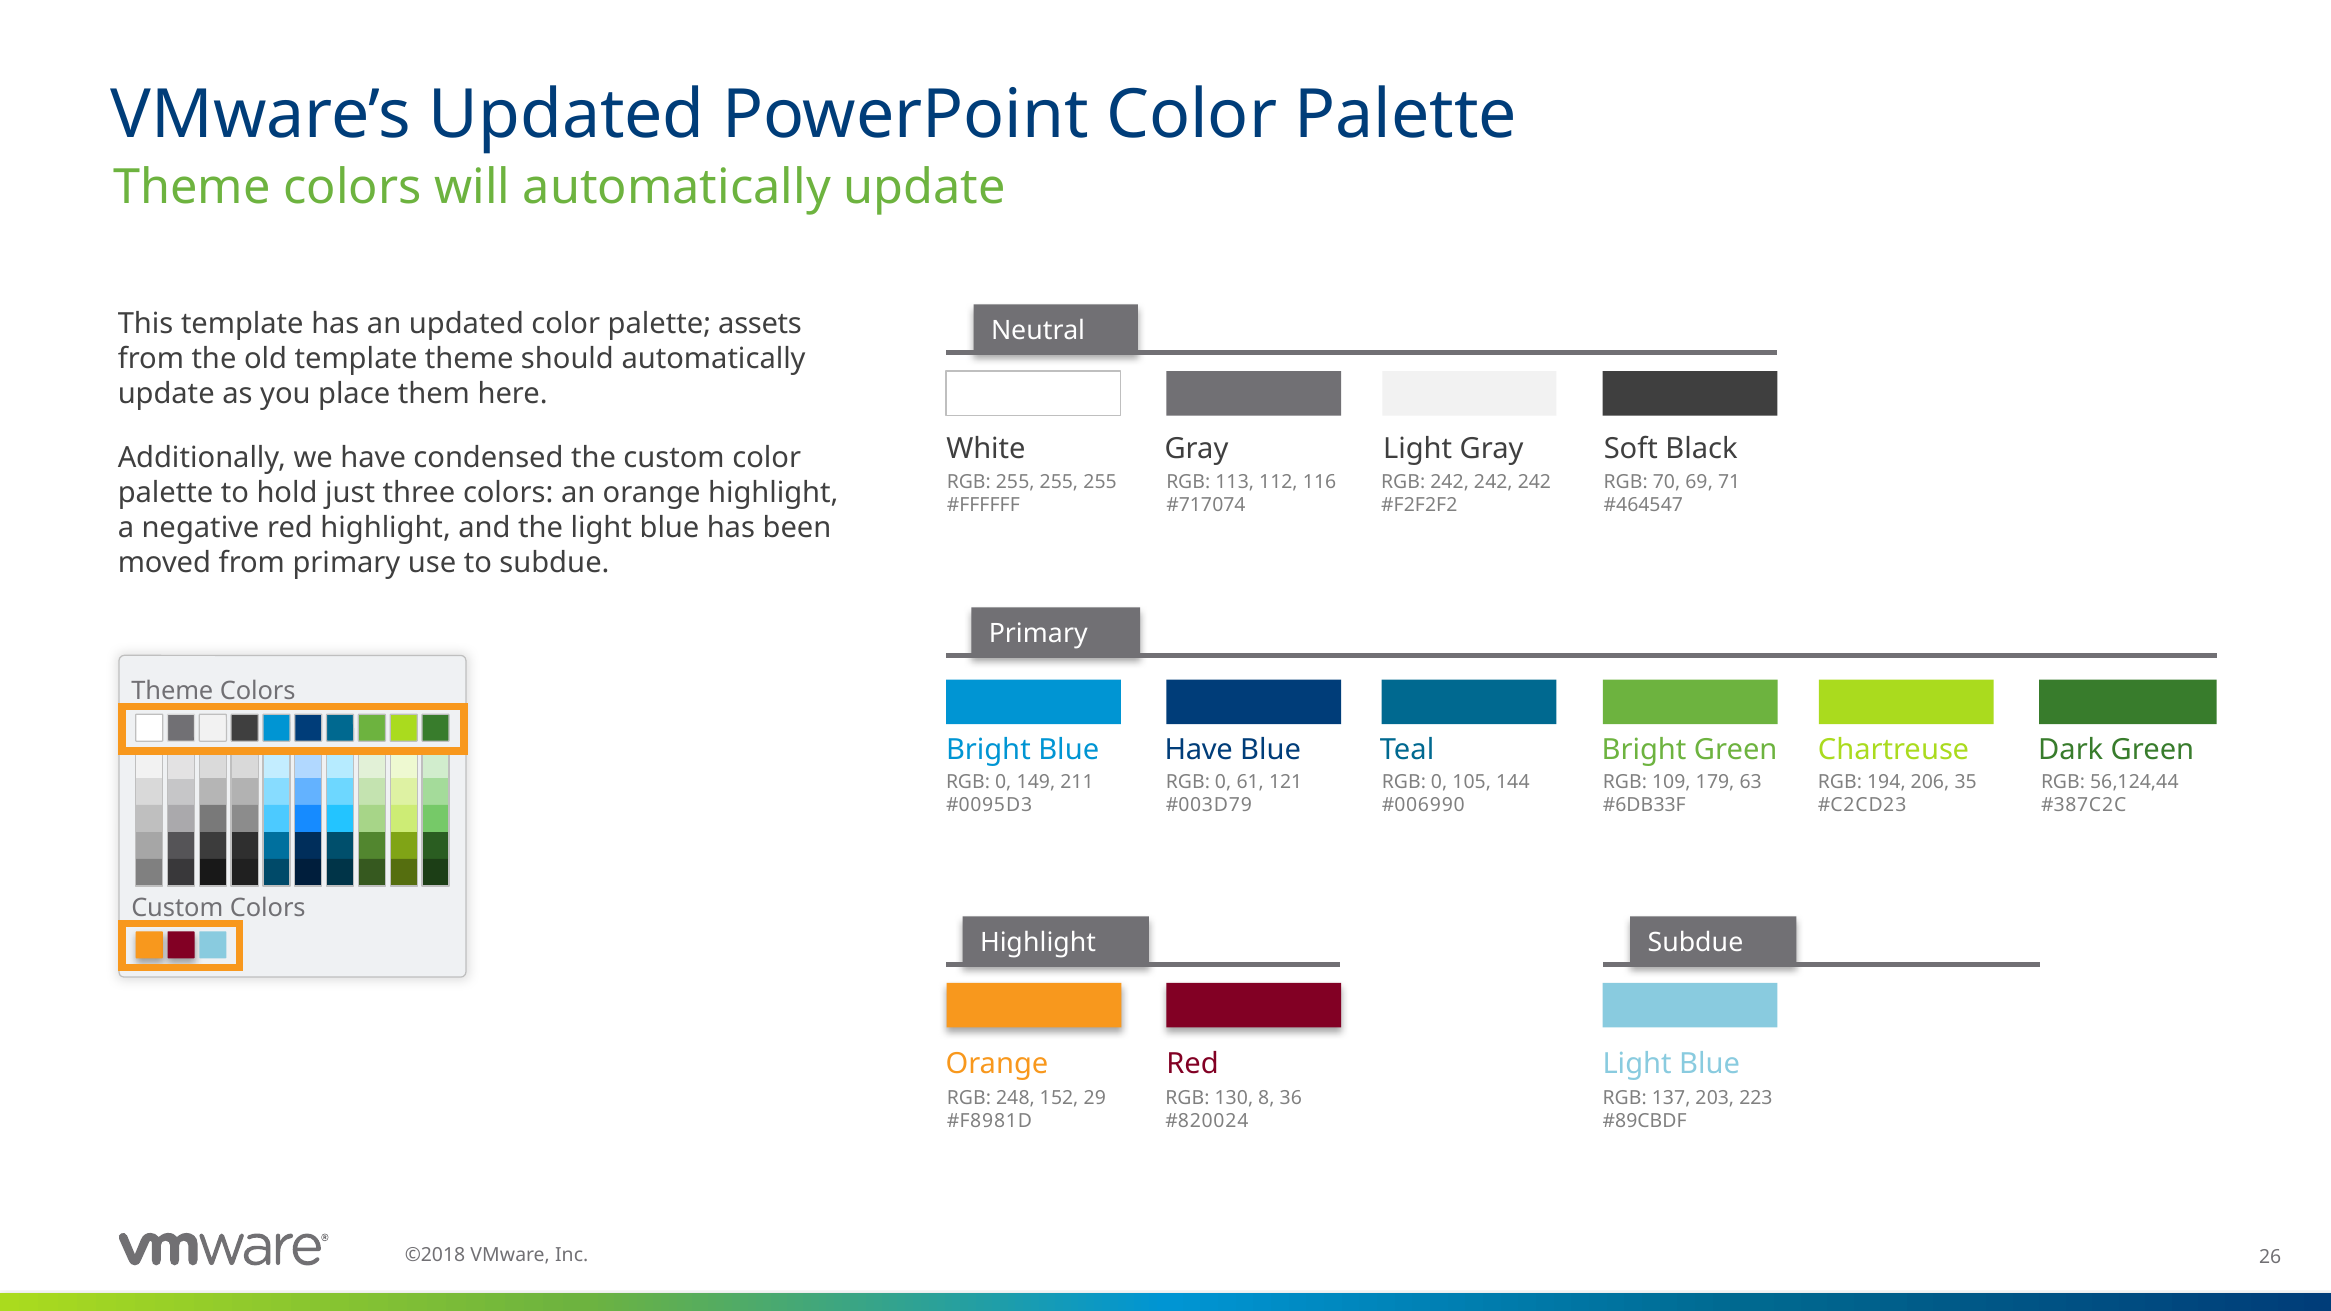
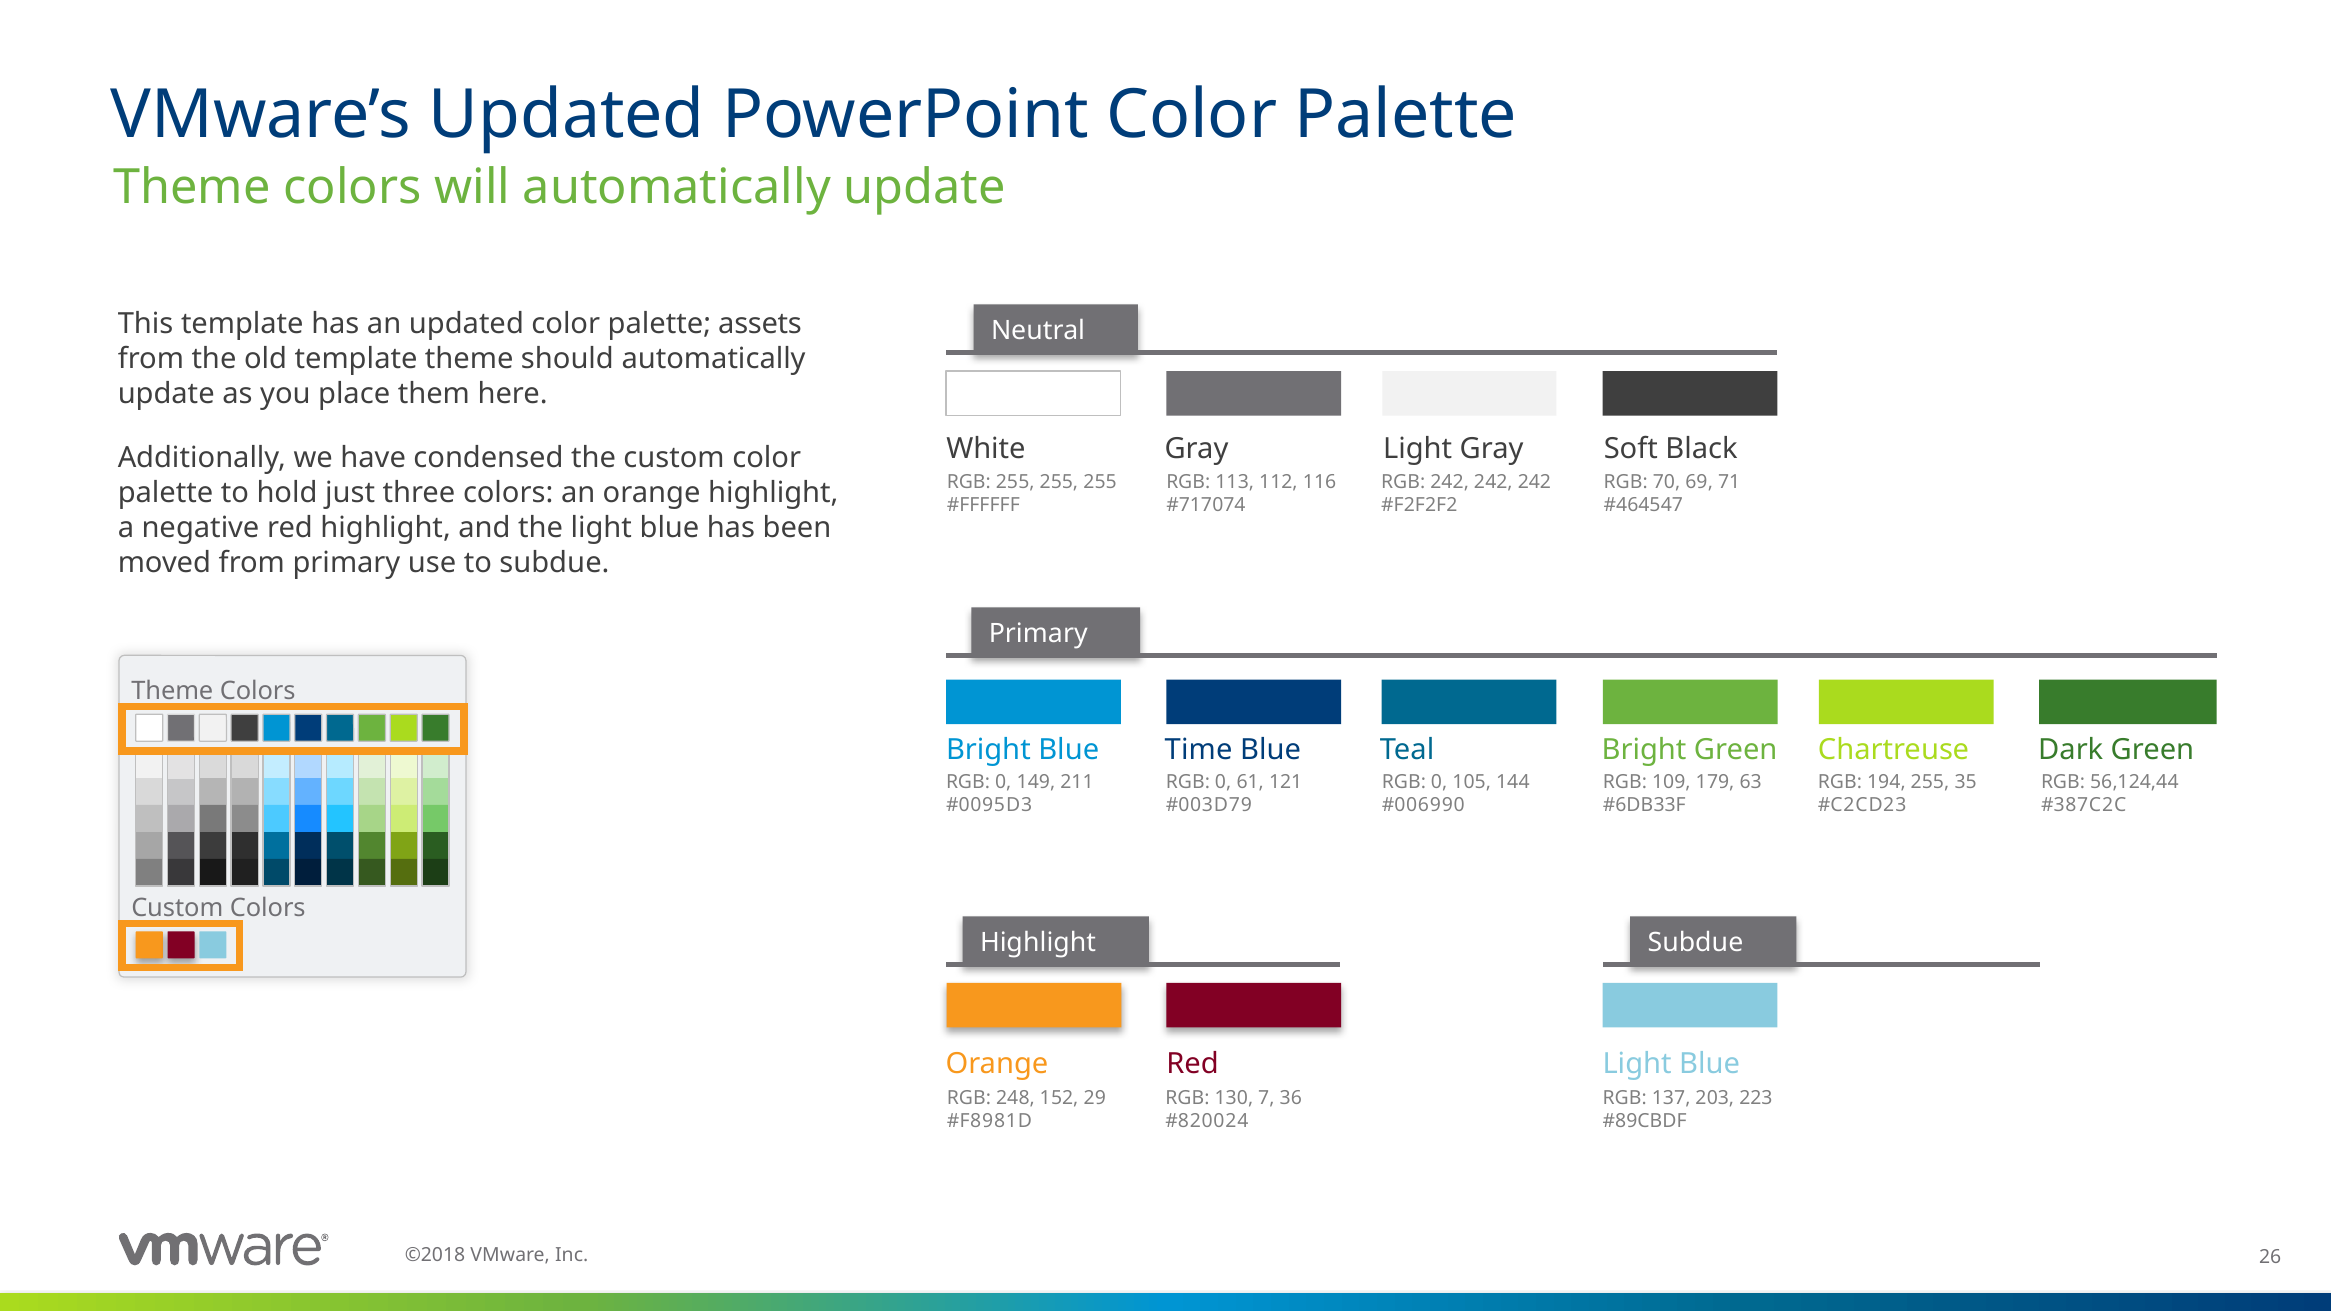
Blue Have: Have -> Time
194 206: 206 -> 255
8: 8 -> 7
